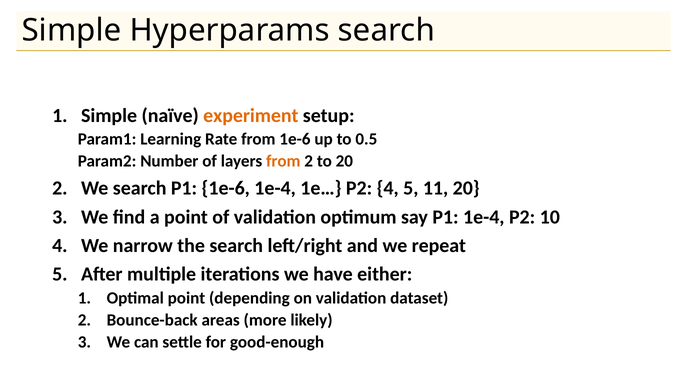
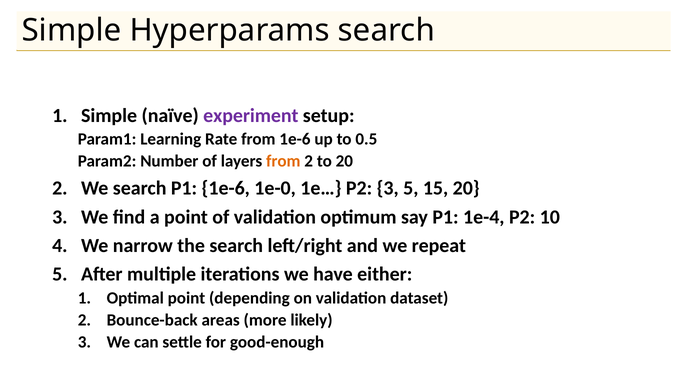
experiment colour: orange -> purple
1e-6 1e-4: 1e-4 -> 1e-0
P2 4: 4 -> 3
11: 11 -> 15
